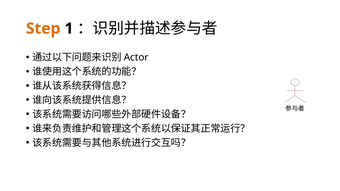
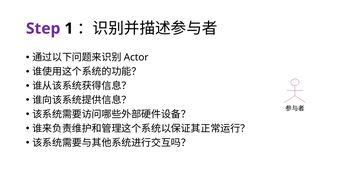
Step colour: orange -> purple
